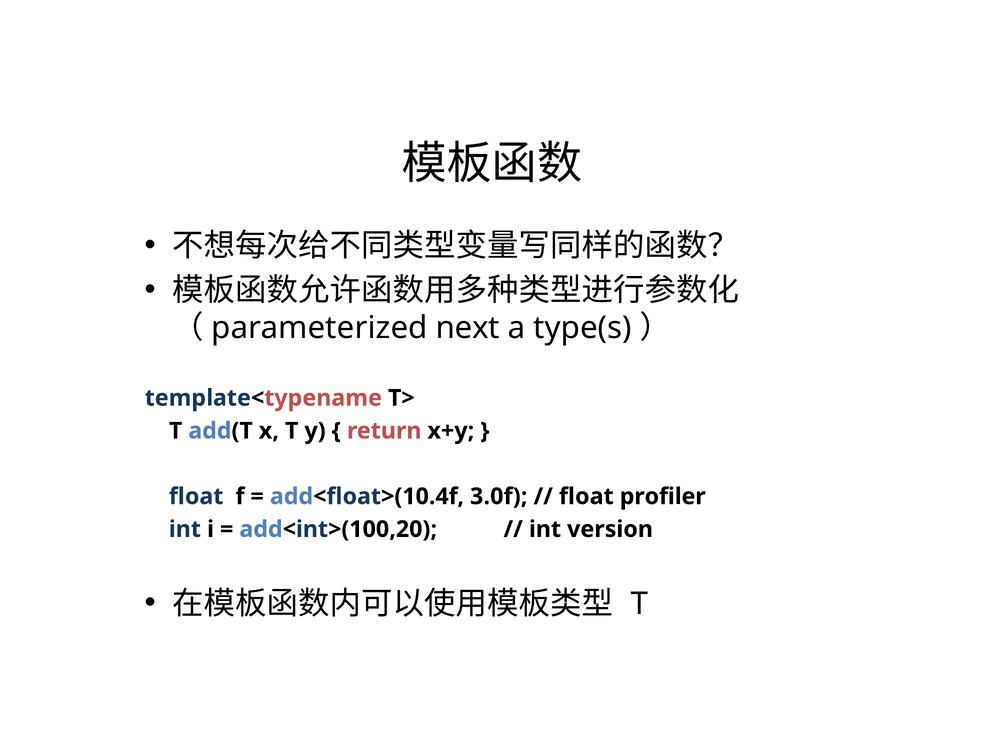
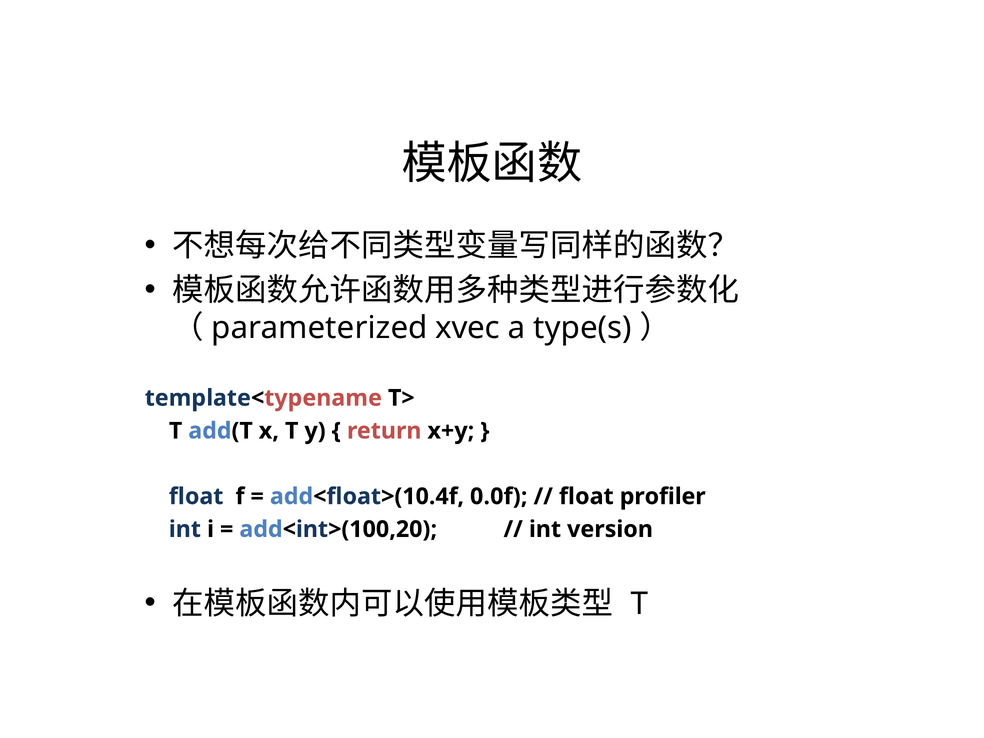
next: next -> xvec
3.0f: 3.0f -> 0.0f
